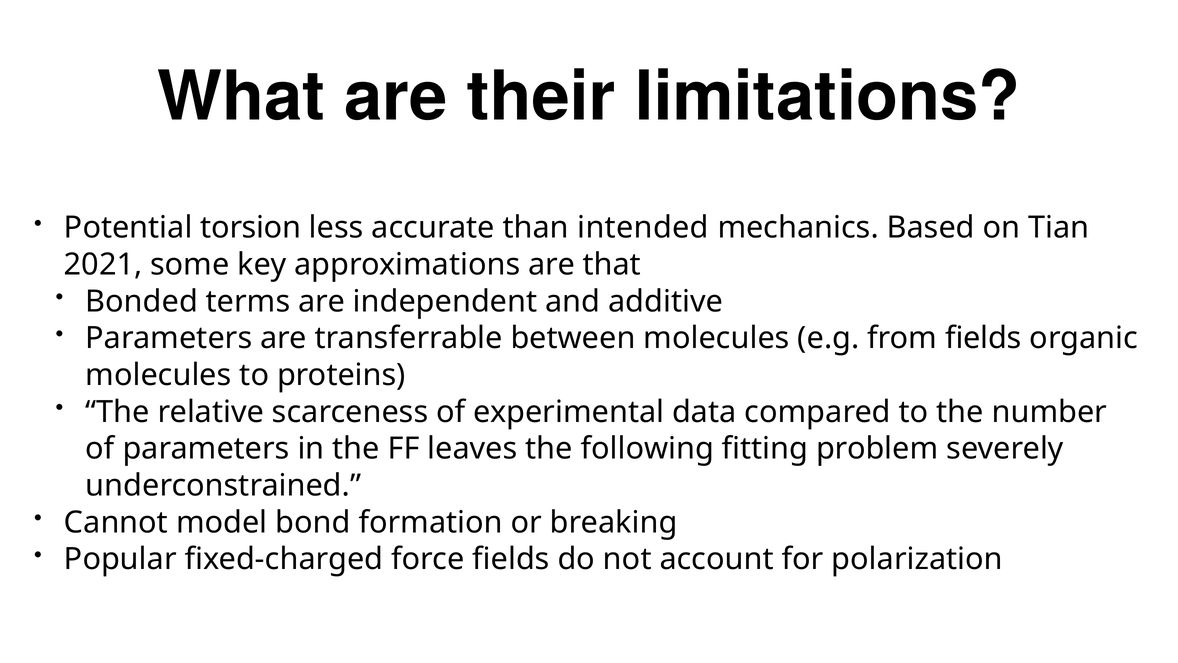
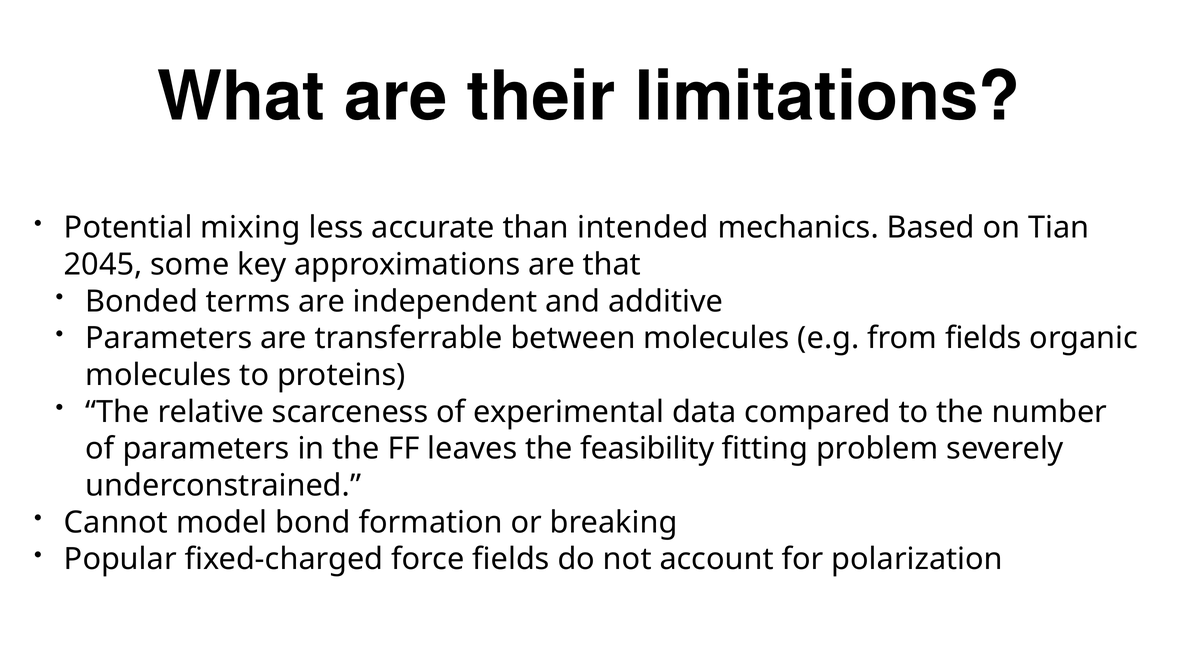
torsion: torsion -> mixing
2021: 2021 -> 2045
following: following -> feasibility
